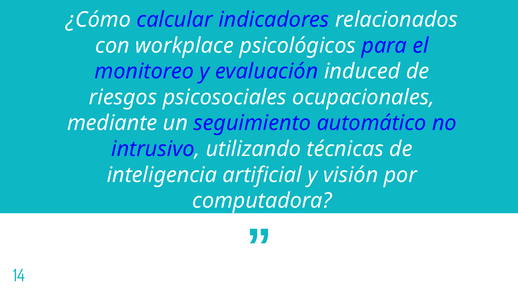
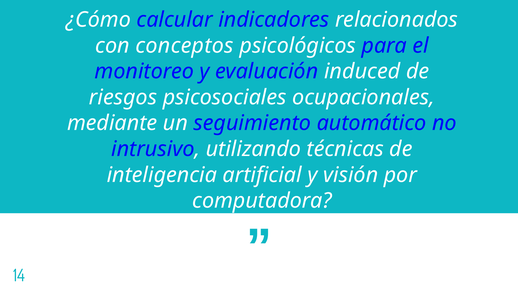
workplace: workplace -> conceptos
